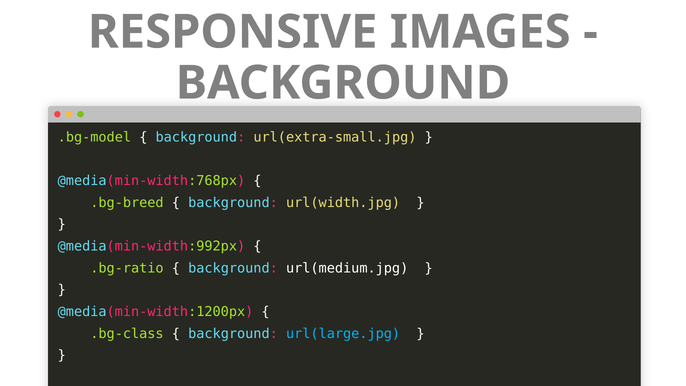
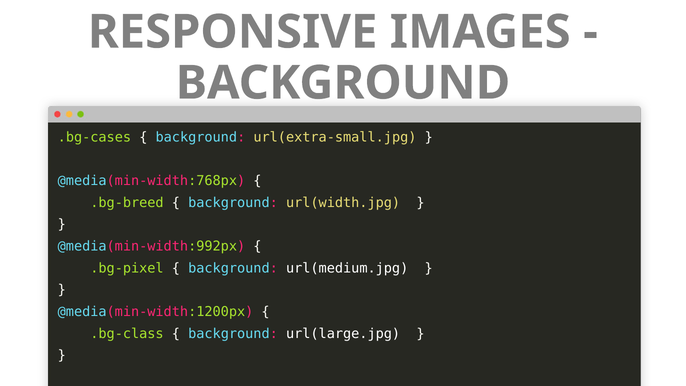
.bg-model: .bg-model -> .bg-cases
.bg-ratio: .bg-ratio -> .bg-pixel
url(large.jpg colour: light blue -> white
